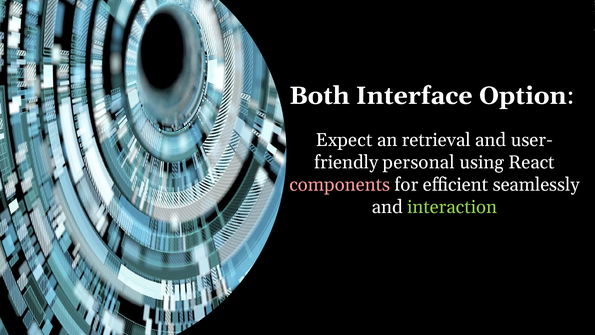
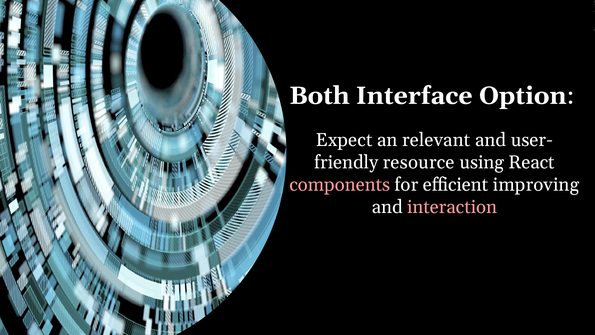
retrieval: retrieval -> relevant
personal: personal -> resource
seamlessly: seamlessly -> improving
interaction colour: light green -> pink
